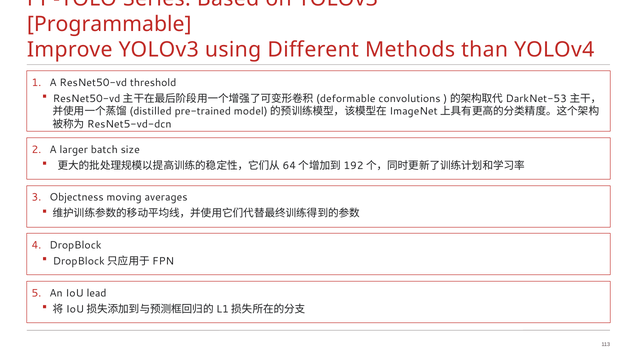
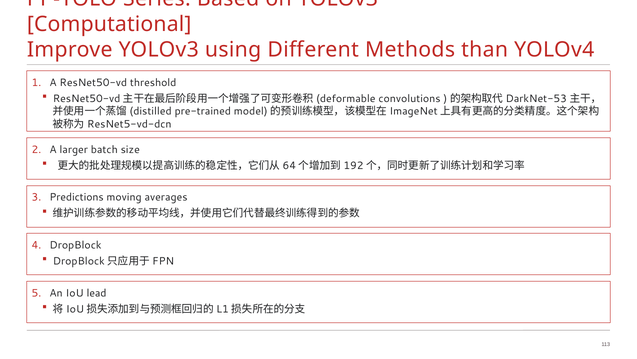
Programmable: Programmable -> Computational
Objectness: Objectness -> Predictions
